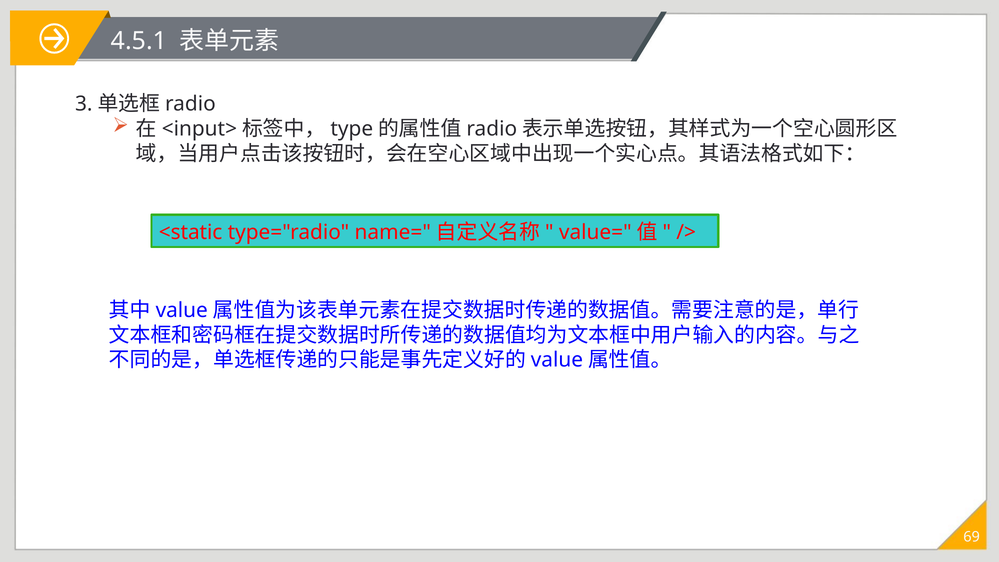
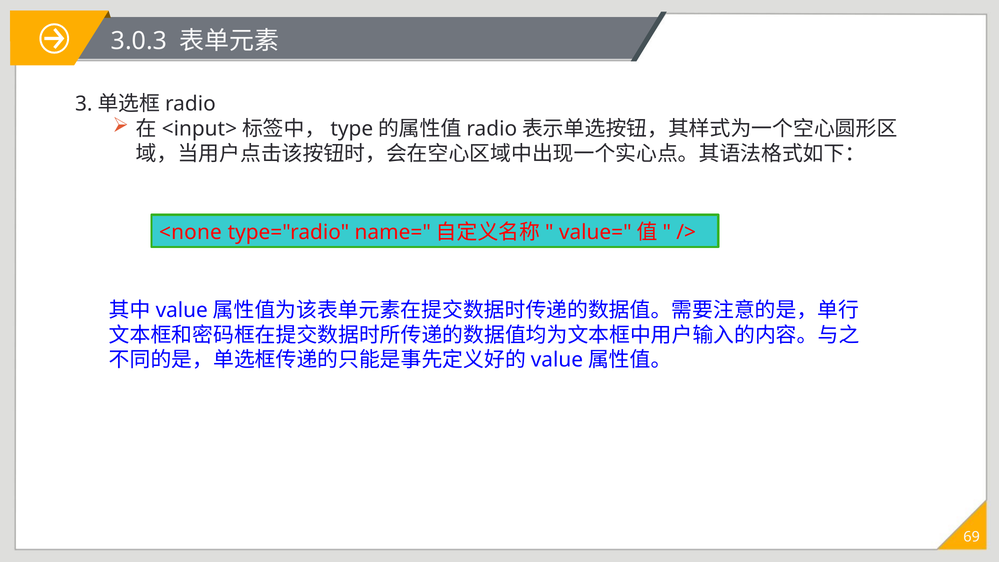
4.5.1: 4.5.1 -> 3.0.3
<static: <static -> <none
